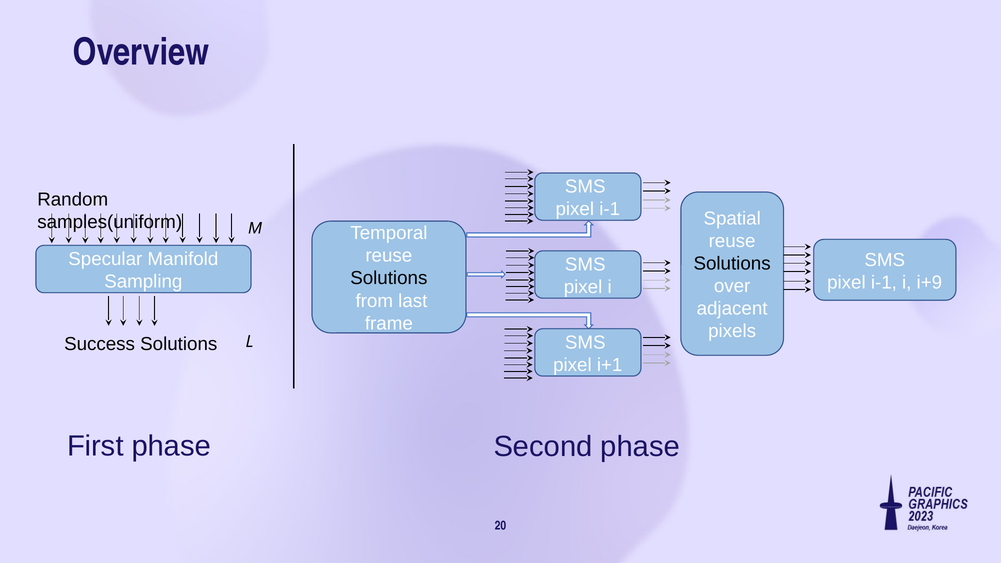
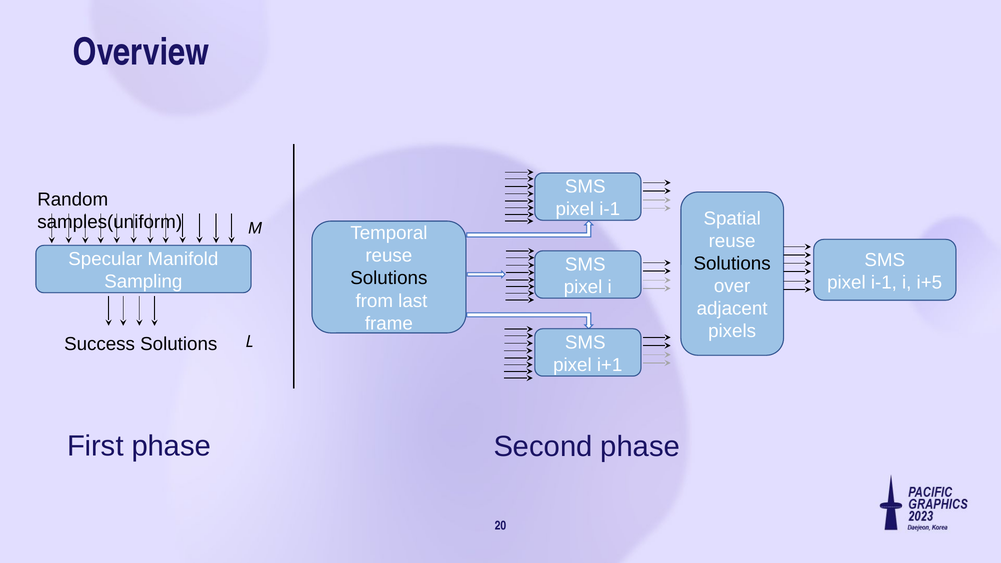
i+9: i+9 -> i+5
